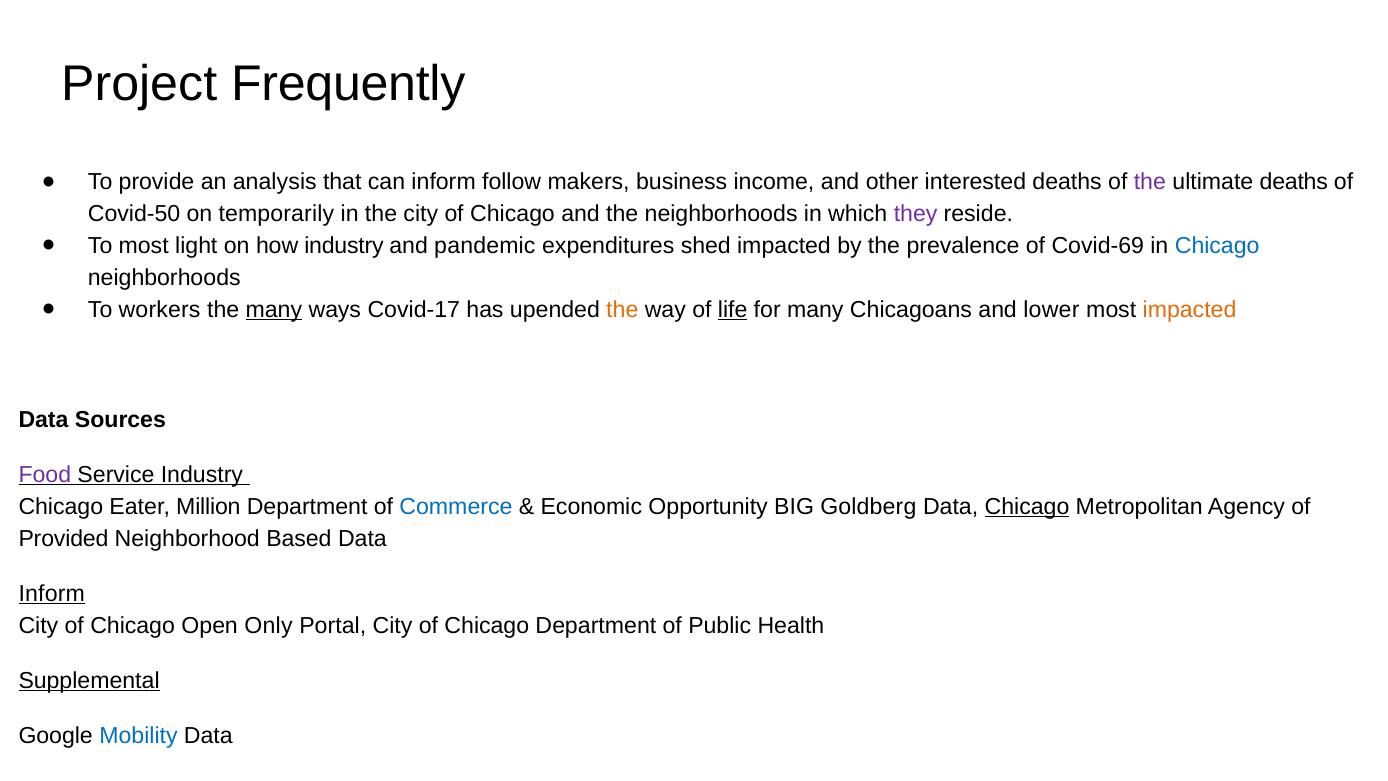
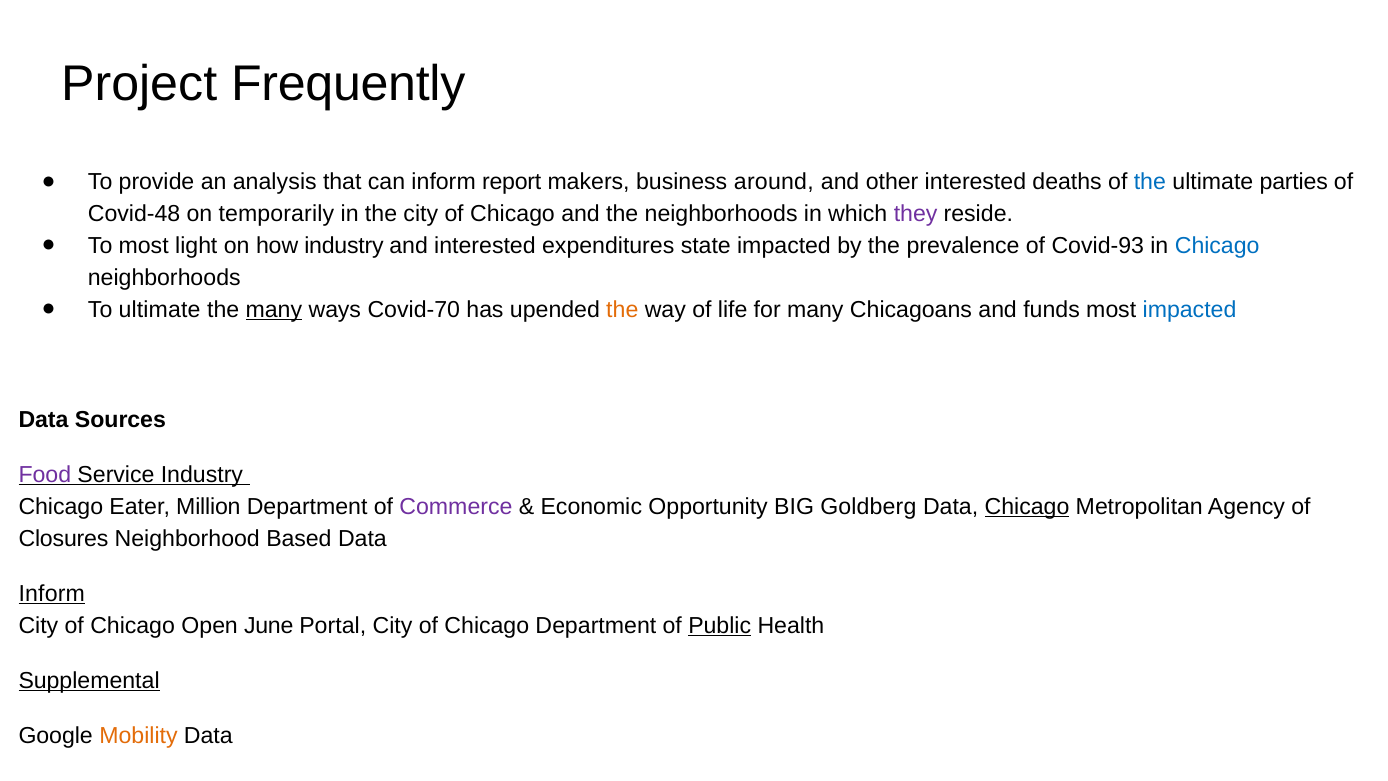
follow: follow -> report
income: income -> around
the at (1150, 182) colour: purple -> blue
ultimate deaths: deaths -> parties
Covid-50: Covid-50 -> Covid-48
and pandemic: pandemic -> interested
shed: shed -> state
Covid-69: Covid-69 -> Covid-93
To workers: workers -> ultimate
Covid-17: Covid-17 -> Covid-70
life underline: present -> none
lower: lower -> funds
impacted at (1190, 309) colour: orange -> blue
Commerce colour: blue -> purple
Provided: Provided -> Closures
Only: Only -> June
Public underline: none -> present
Mobility colour: blue -> orange
